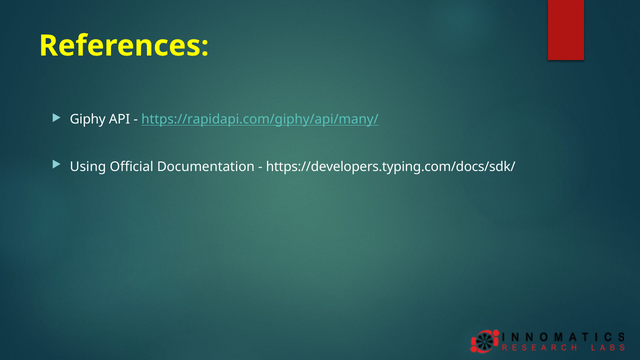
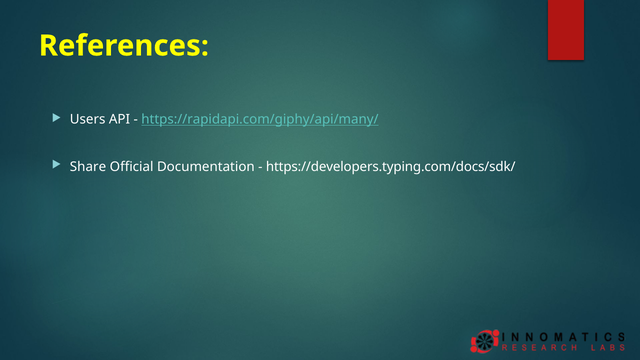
Giphy: Giphy -> Users
Using: Using -> Share
